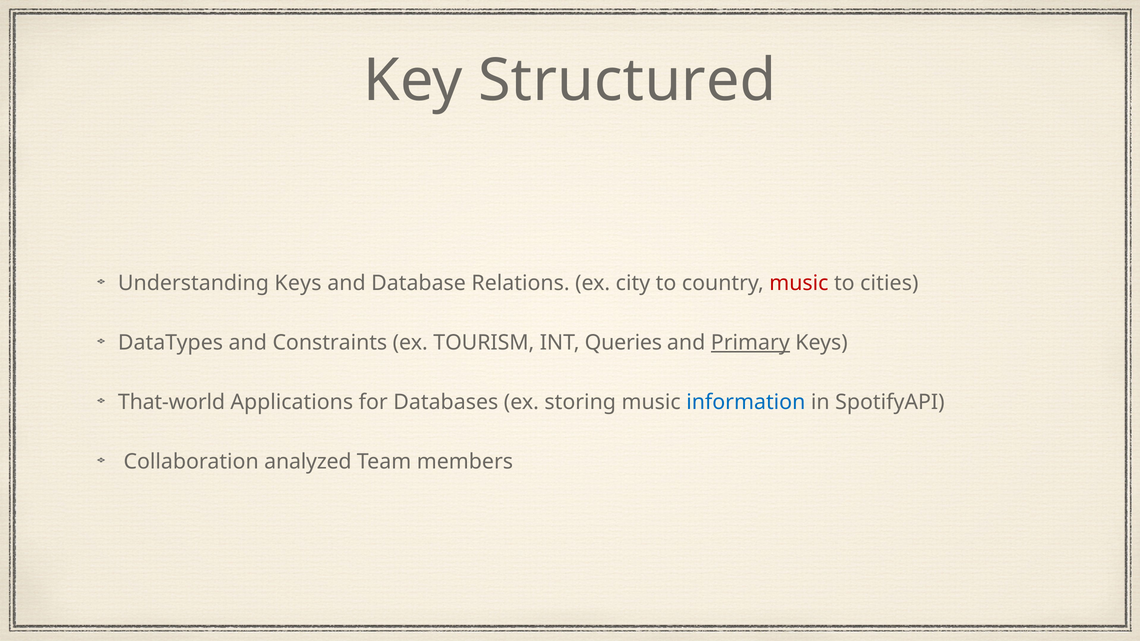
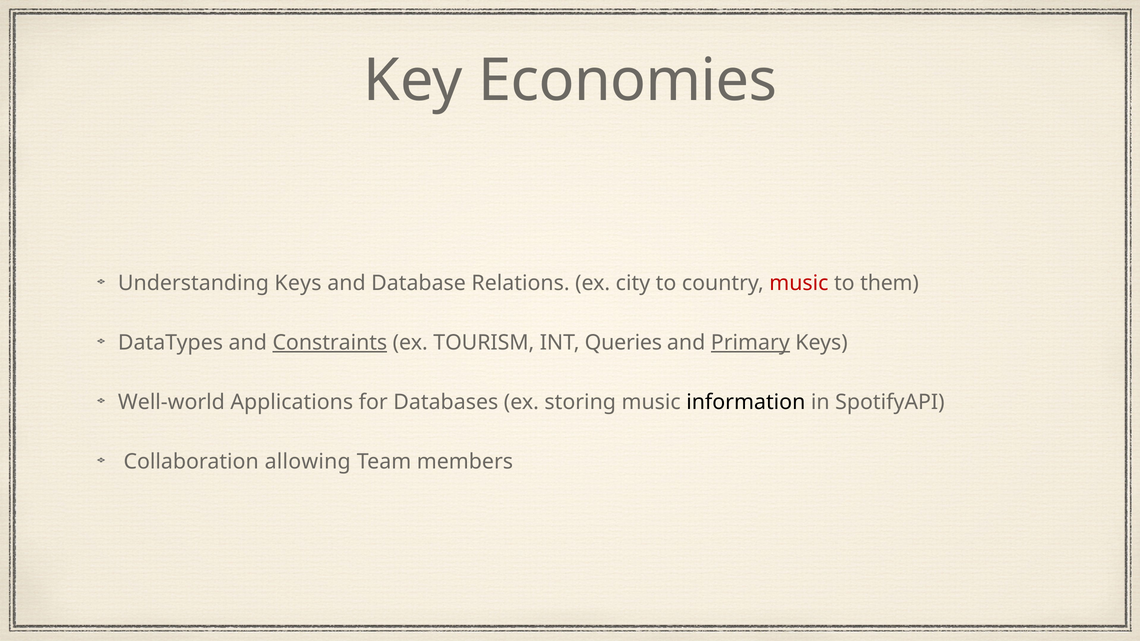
Structured: Structured -> Economies
cities: cities -> them
Constraints underline: none -> present
That-world: That-world -> Well-world
information colour: blue -> black
analyzed: analyzed -> allowing
